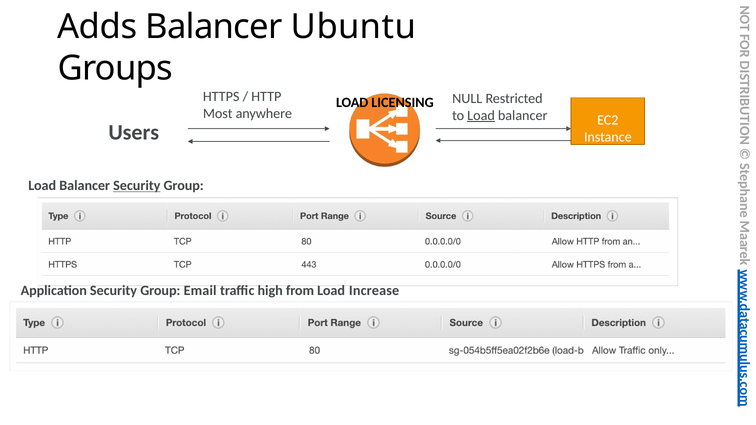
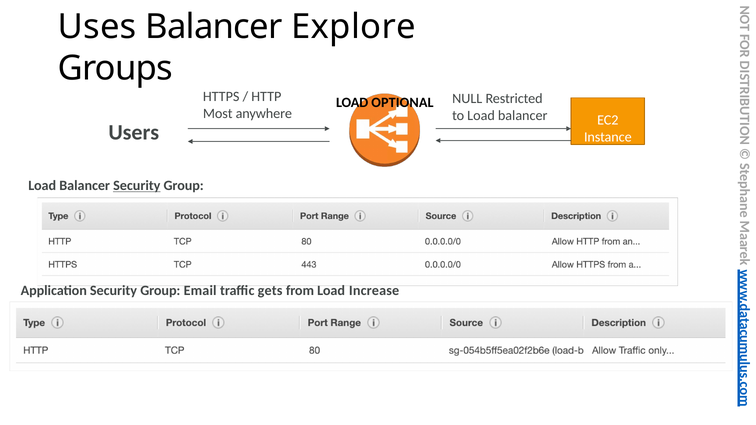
Adds: Adds -> Uses
Ubuntu: Ubuntu -> Explore
LICENSING: LICENSING -> OPTIONAL
Load at (481, 116) underline: present -> none
high: high -> gets
